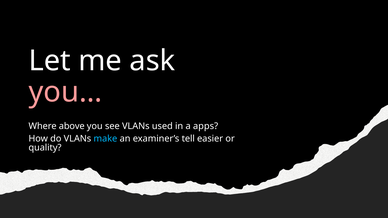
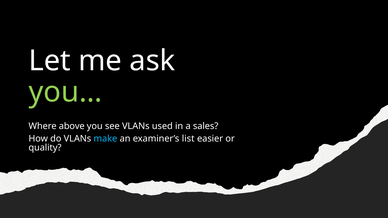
you… colour: pink -> light green
apps: apps -> sales
tell: tell -> list
